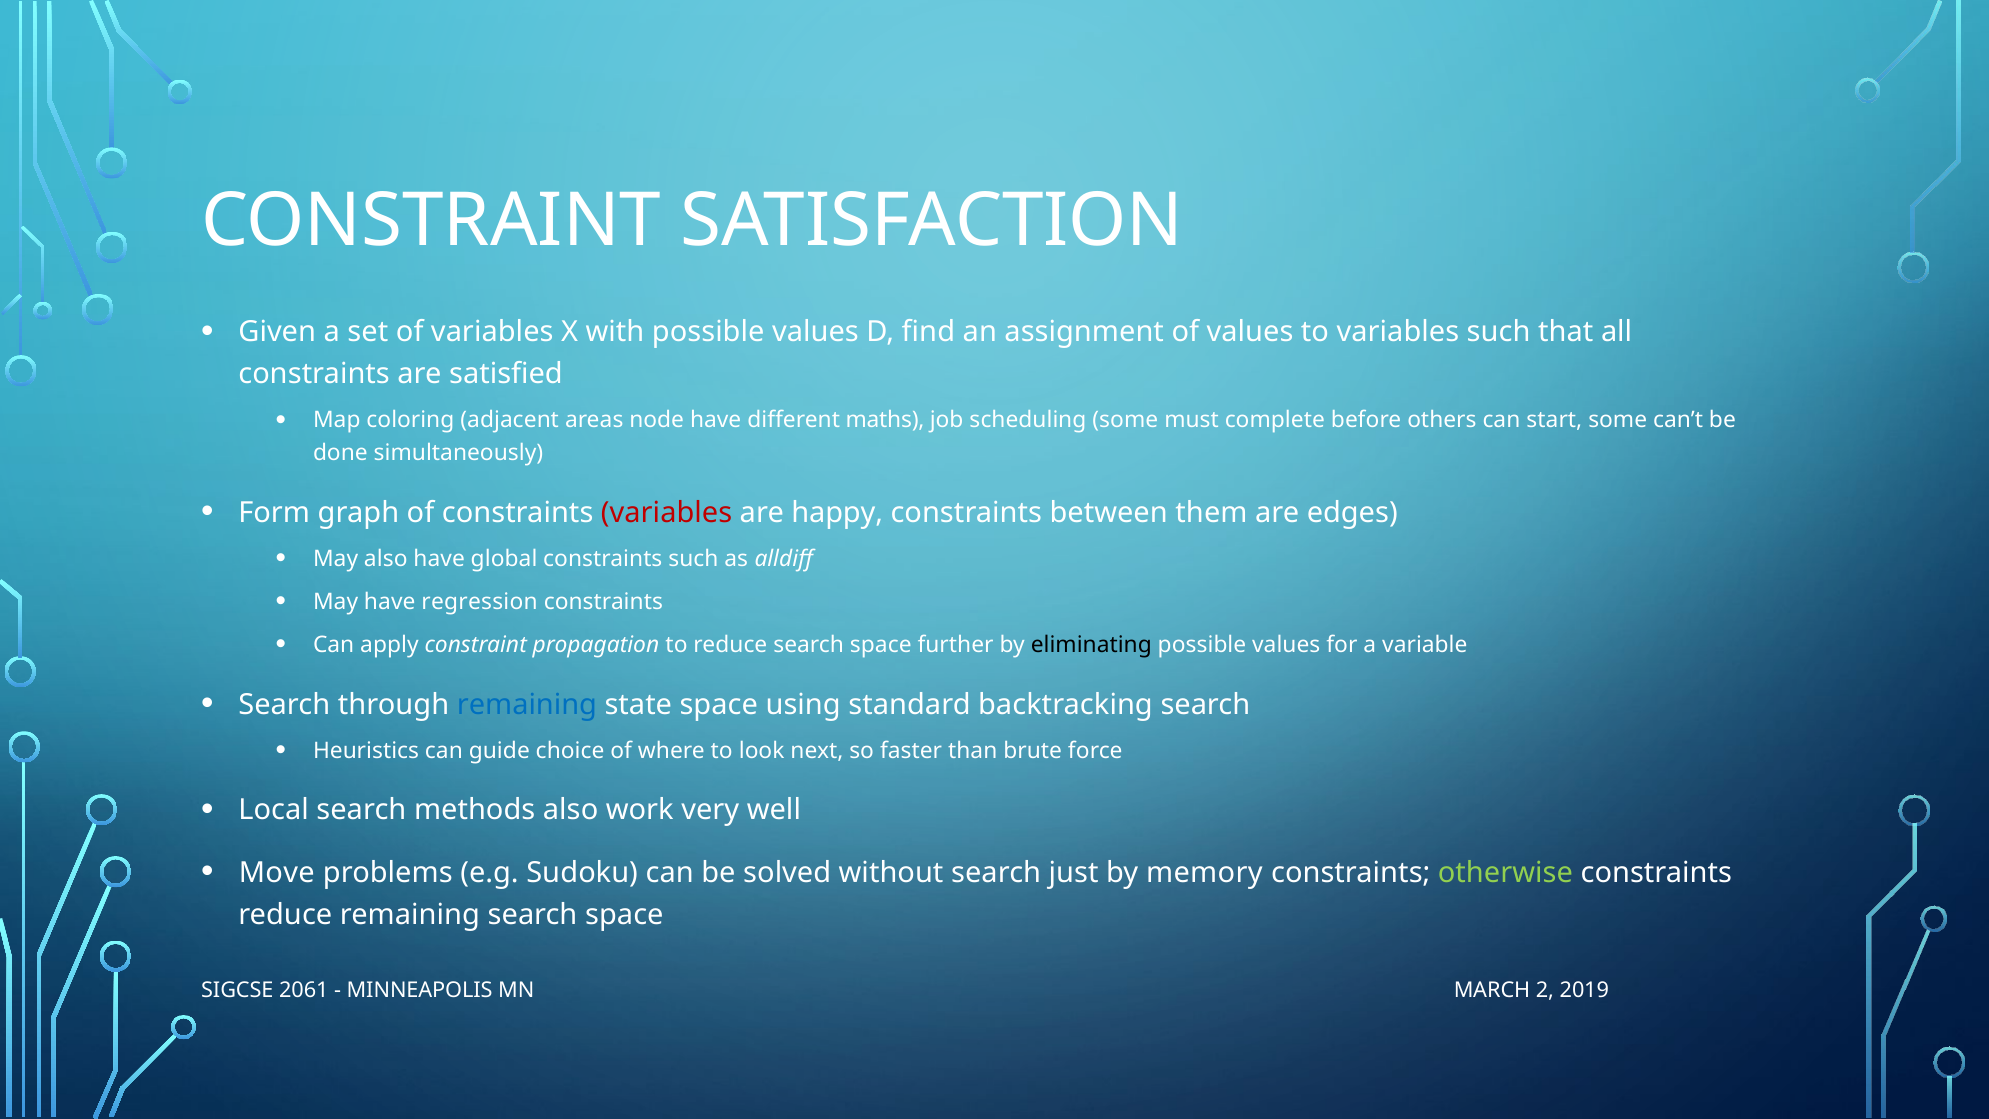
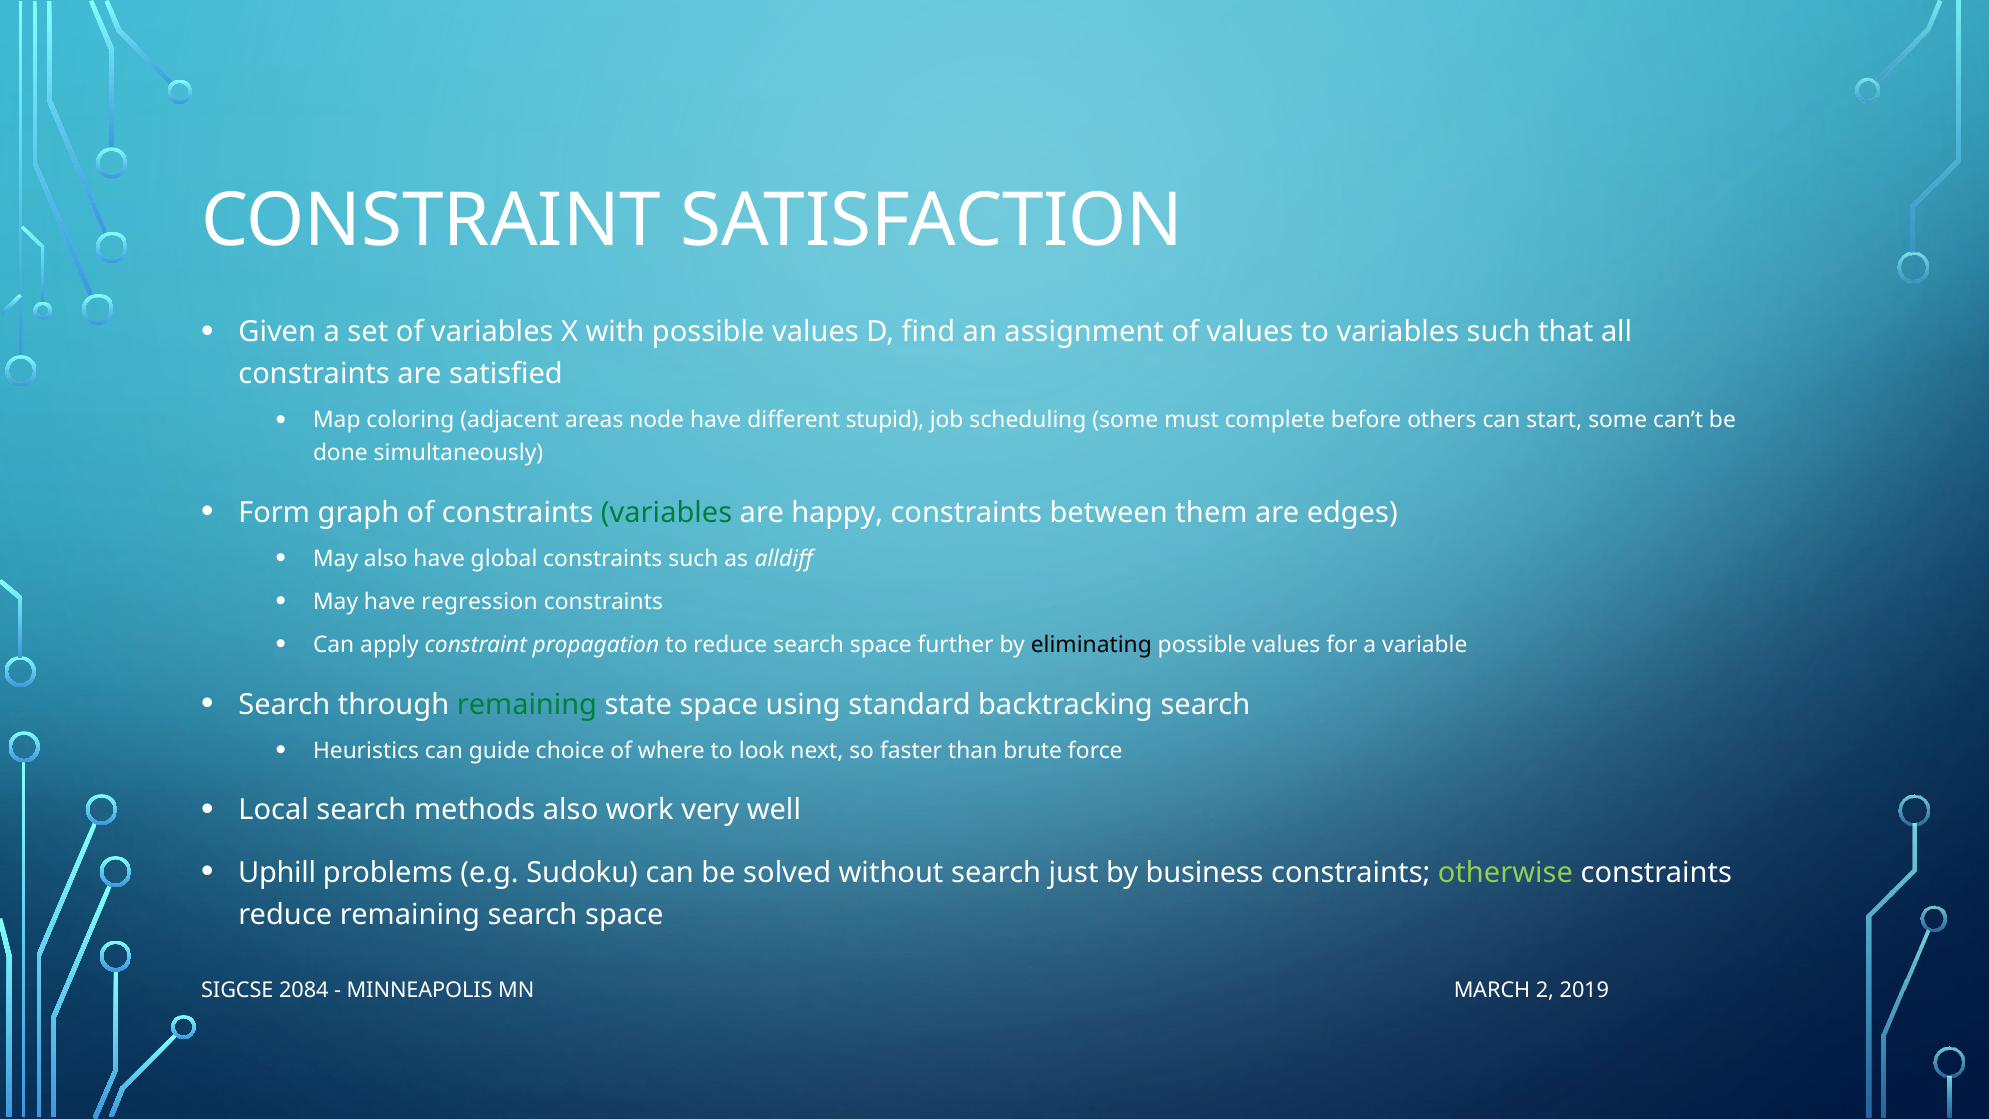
maths: maths -> stupid
variables at (667, 512) colour: red -> green
remaining at (527, 704) colour: blue -> green
Move: Move -> Uphill
memory: memory -> business
2061: 2061 -> 2084
